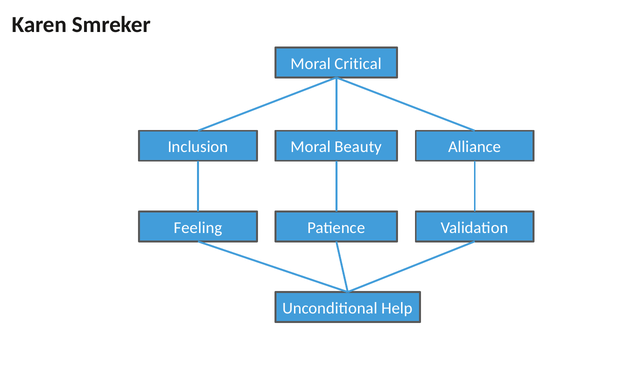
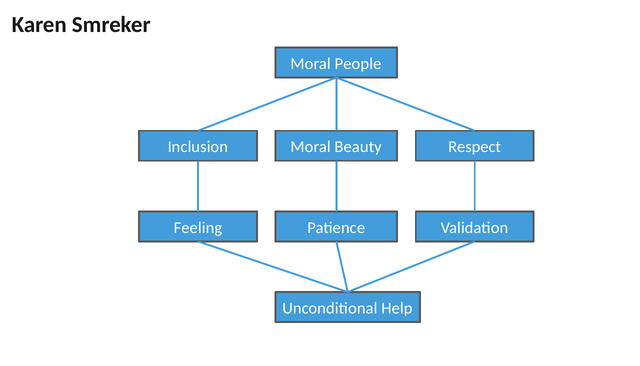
Critical: Critical -> People
Alliance: Alliance -> Respect
